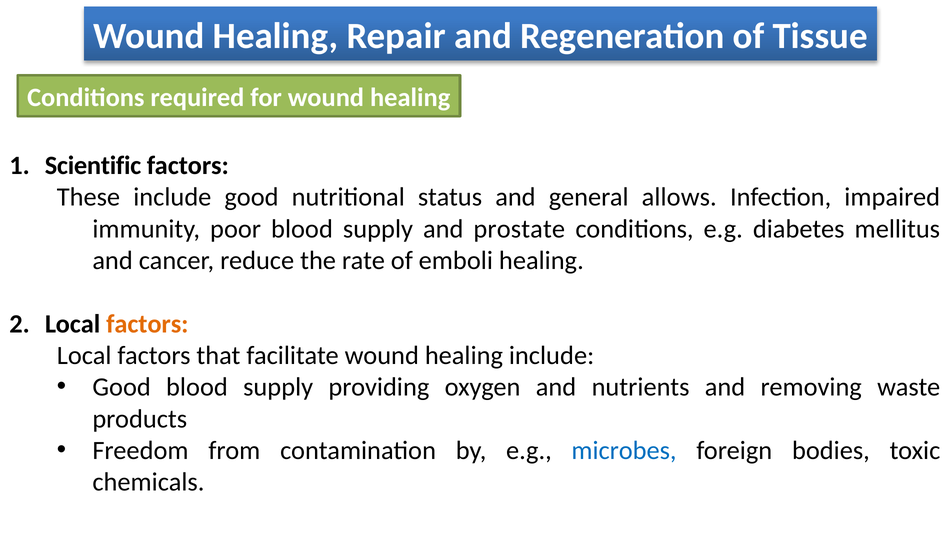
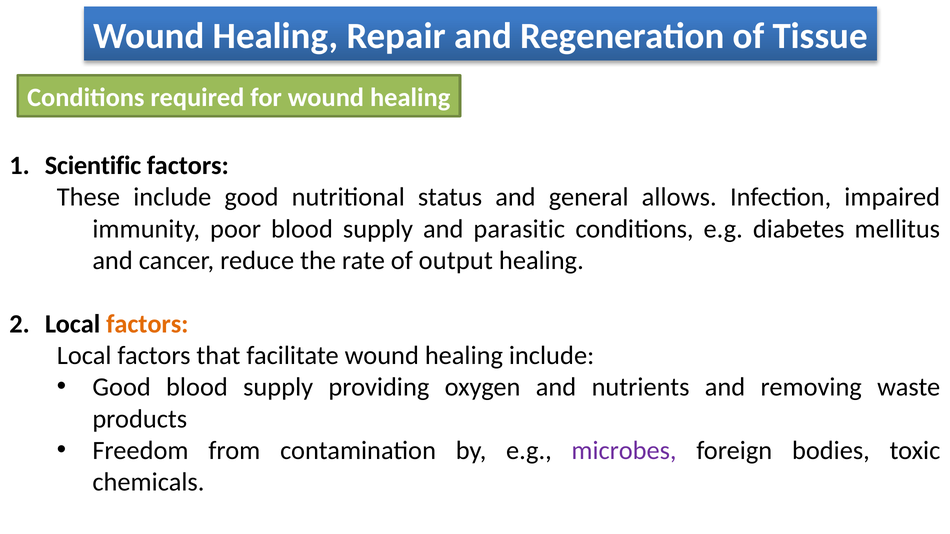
prostate: prostate -> parasitic
emboli: emboli -> output
microbes colour: blue -> purple
